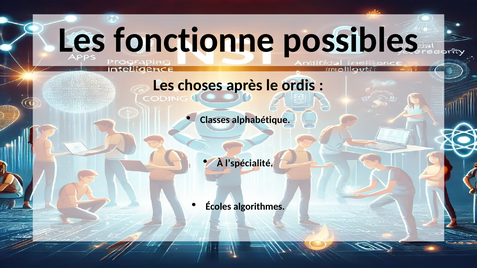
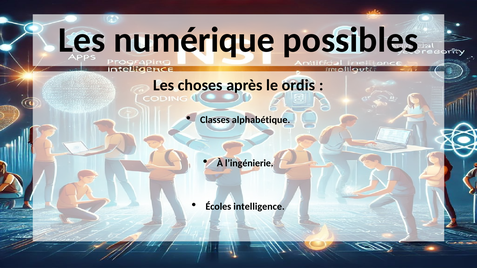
fonctionne: fonctionne -> numérique
l’spécialité: l’spécialité -> l’ingénierie
algorithmes: algorithmes -> intelligence
